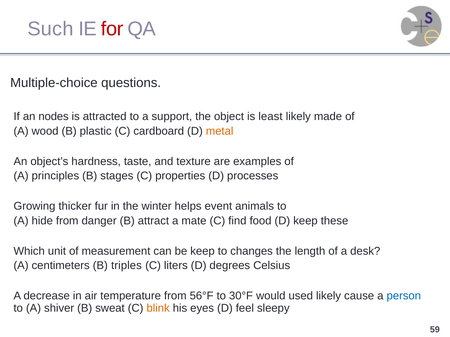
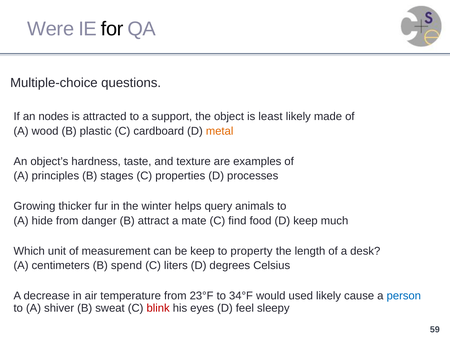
Such: Such -> Were
for colour: red -> black
event: event -> query
these: these -> much
changes: changes -> property
triples: triples -> spend
56°F: 56°F -> 23°F
30°F: 30°F -> 34°F
blink colour: orange -> red
